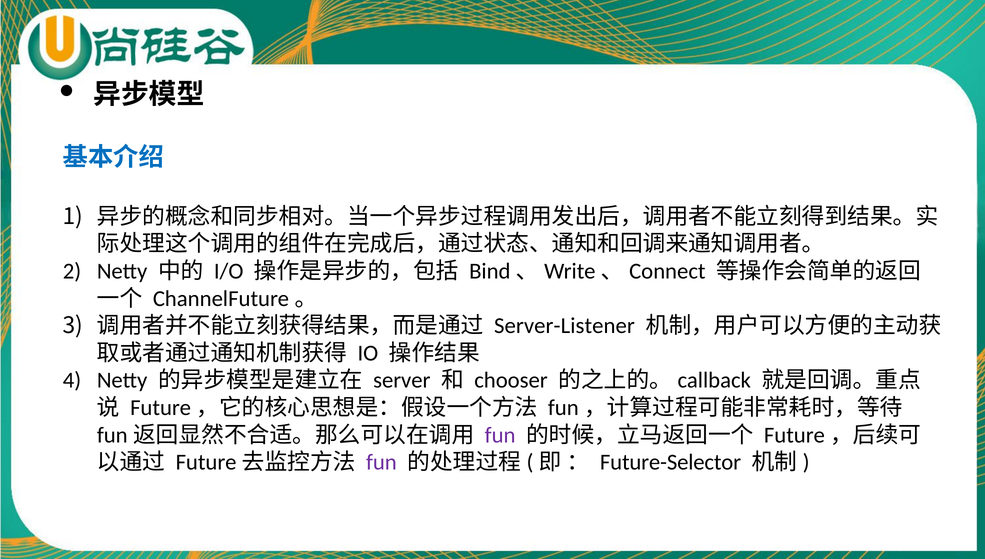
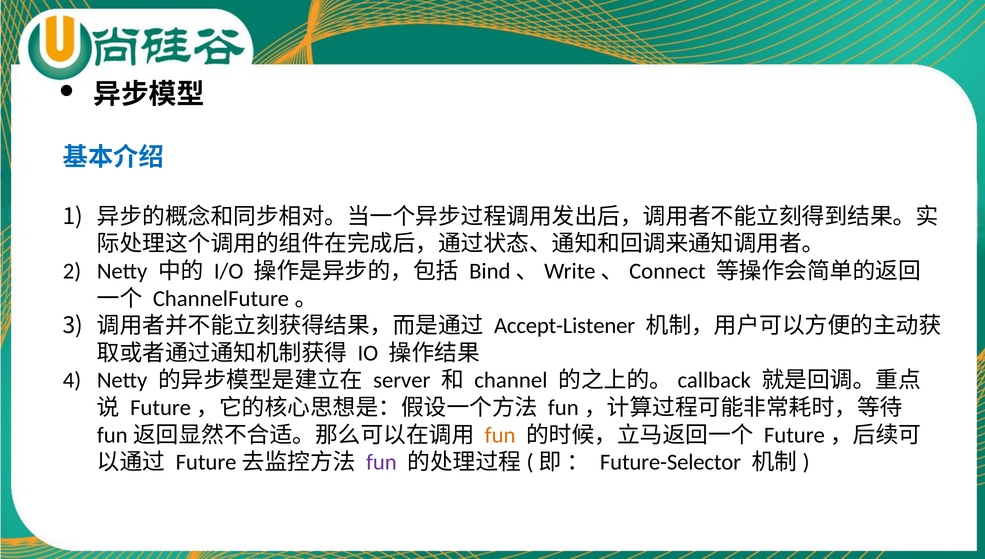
Server-Listener: Server-Listener -> Accept-Listener
chooser: chooser -> channel
fun at (500, 435) colour: purple -> orange
